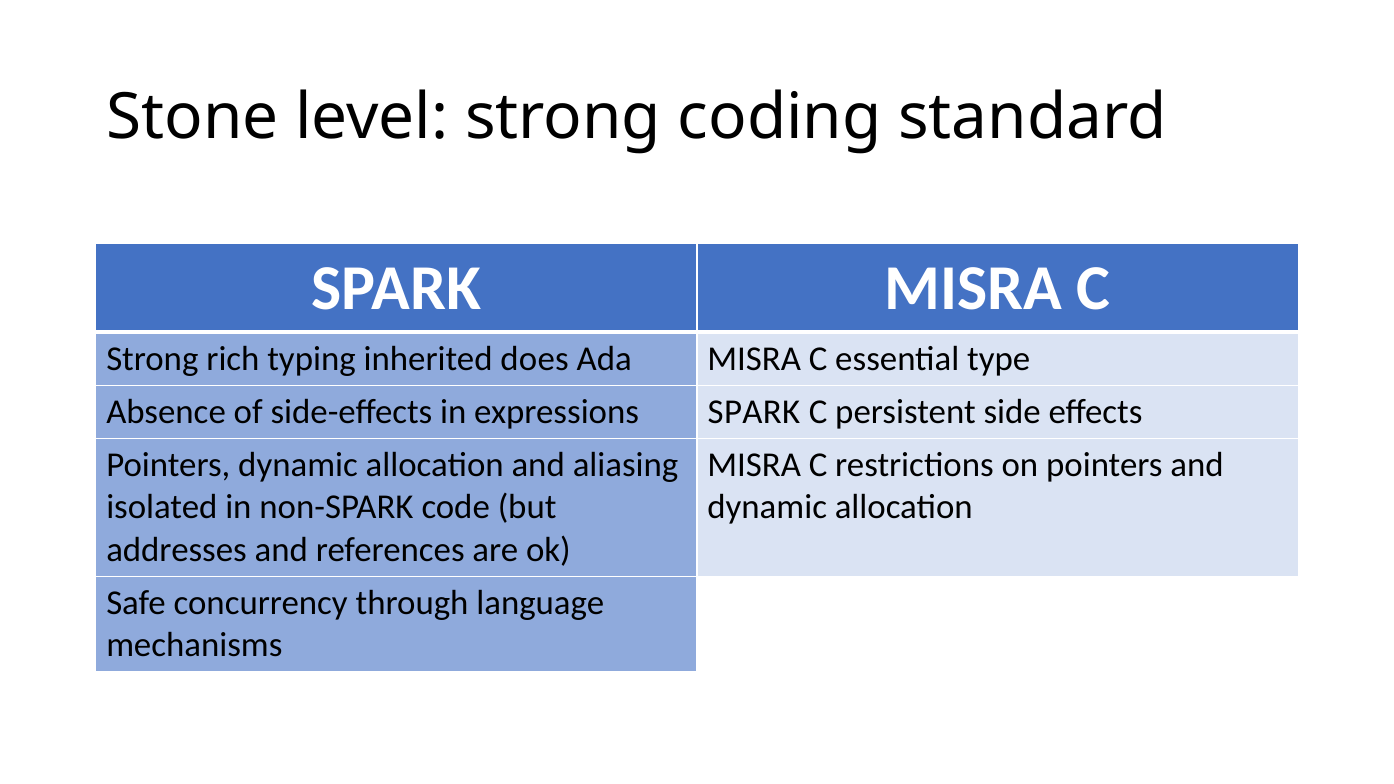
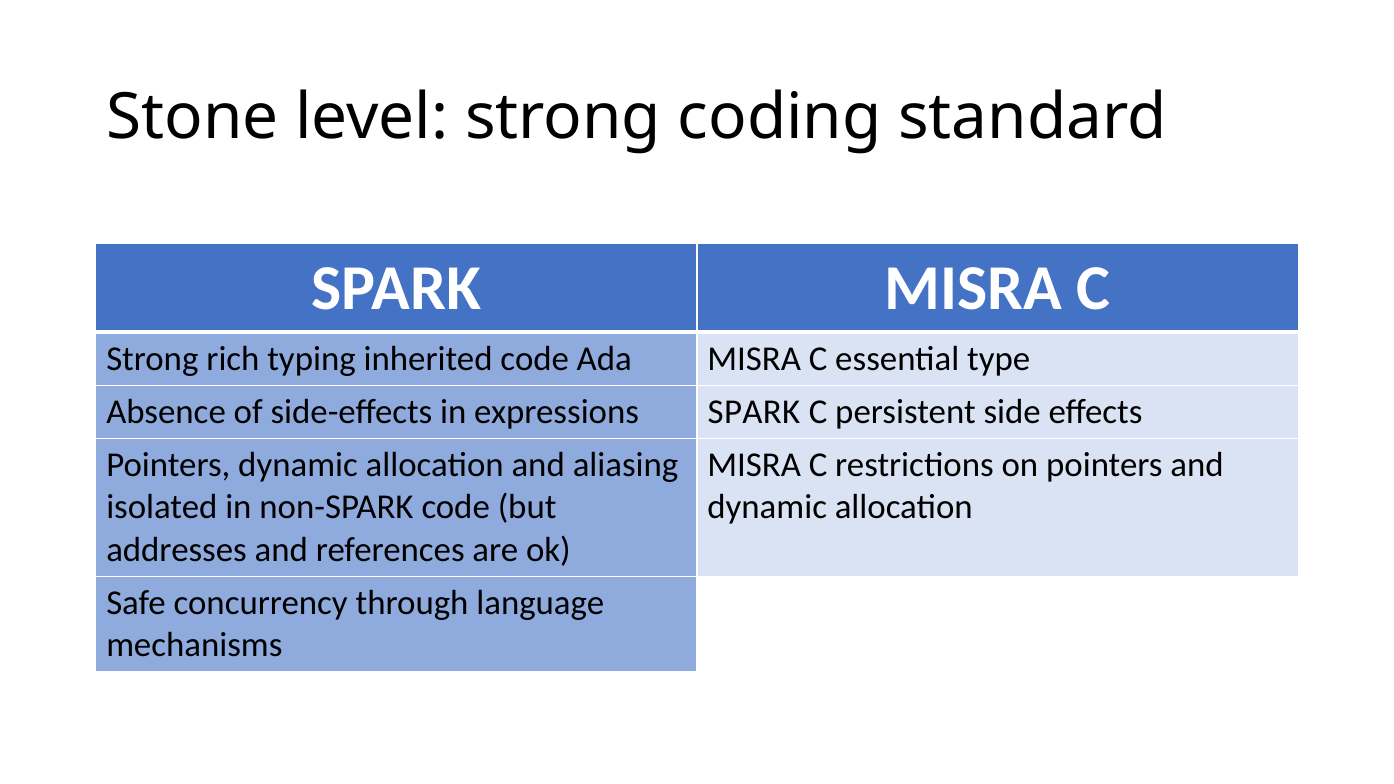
inherited does: does -> code
